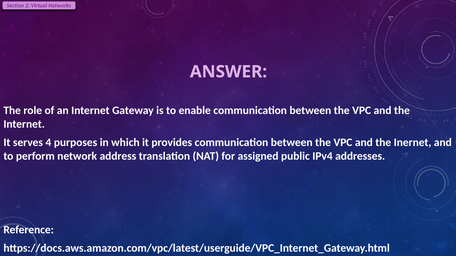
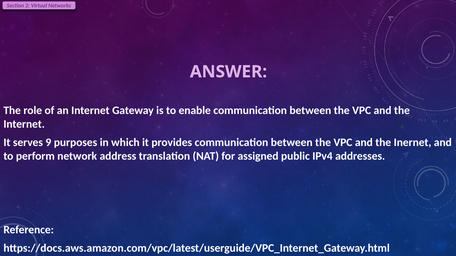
4: 4 -> 9
